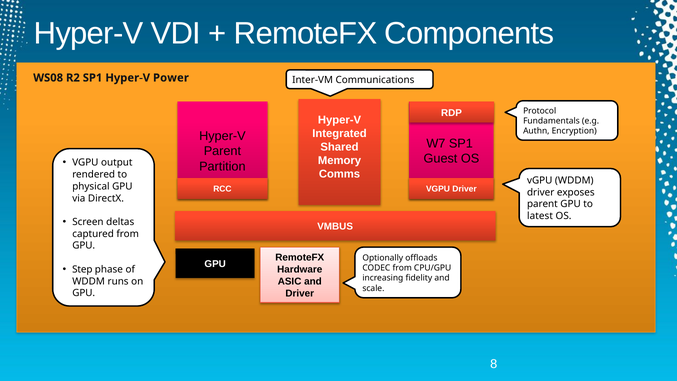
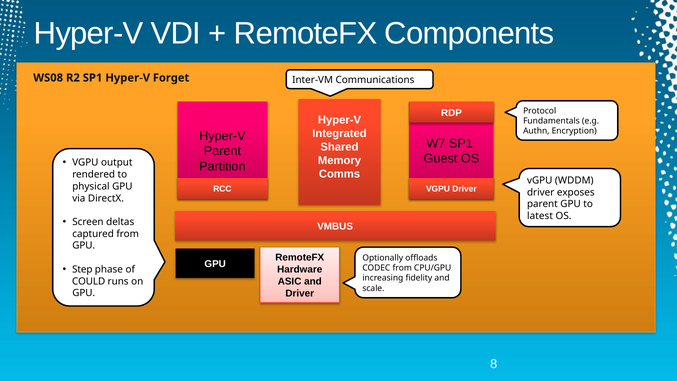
Power: Power -> Forget
WDDM at (89, 281): WDDM -> COULD
